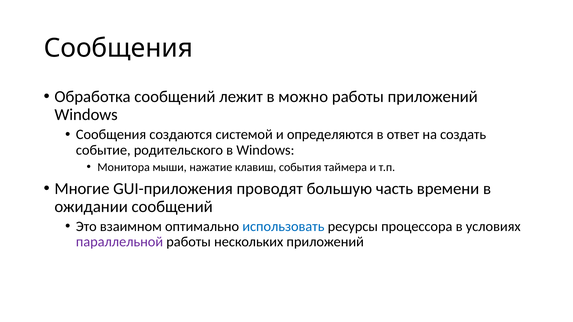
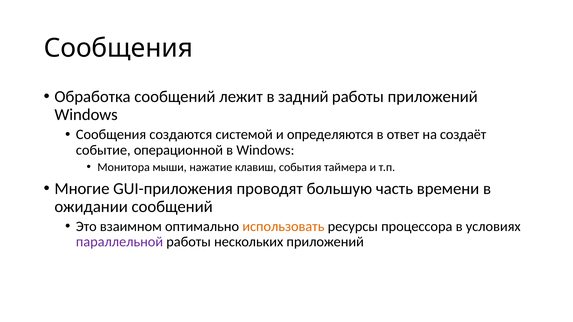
можно: можно -> задний
создать: создать -> создаёт
родительского: родительского -> операционной
использовать colour: blue -> orange
